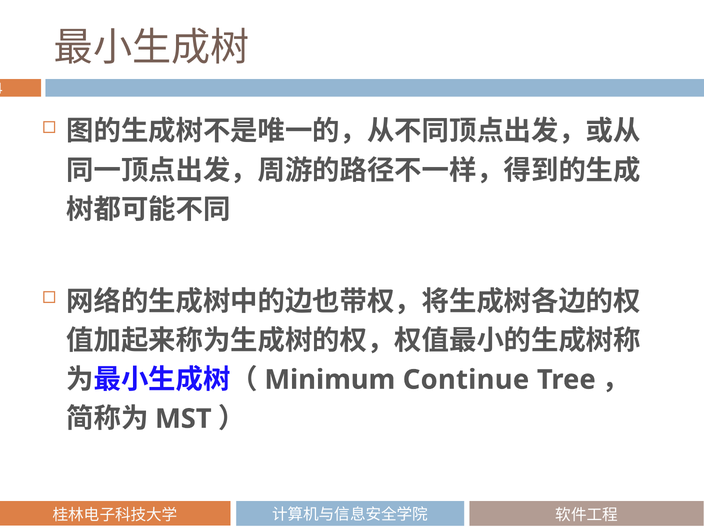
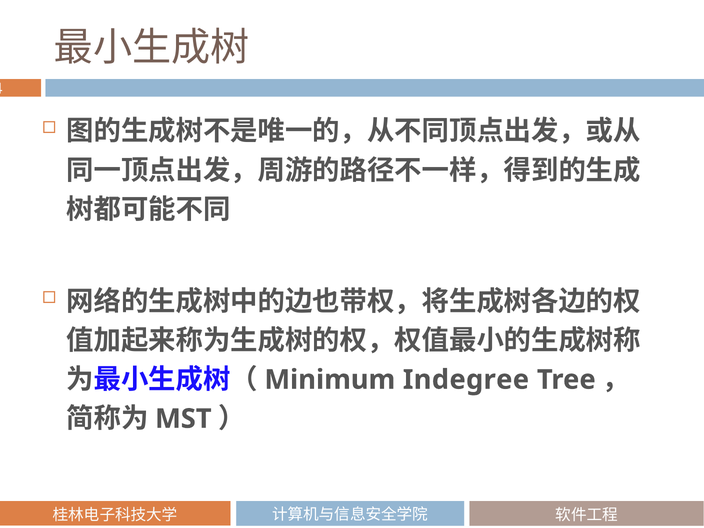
Continue: Continue -> Indegree
